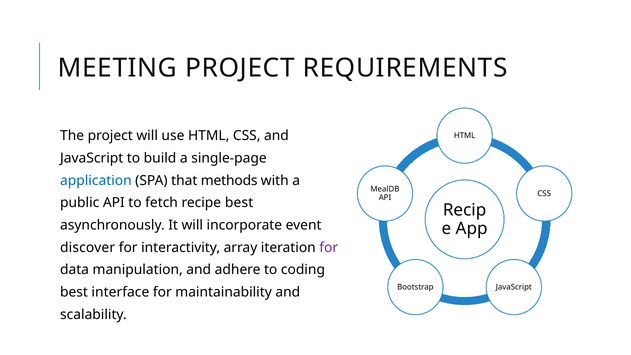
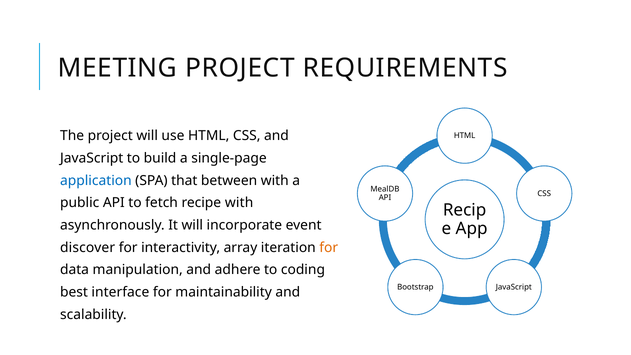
methods: methods -> between
recipe best: best -> with
for at (329, 248) colour: purple -> orange
